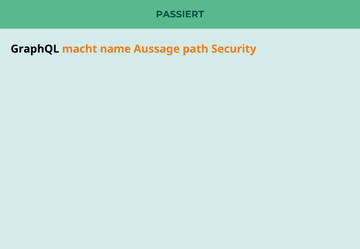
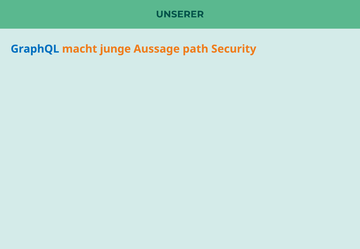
PASSIERT: PASSIERT -> UNSERER
GraphQL colour: black -> blue
name: name -> junge
